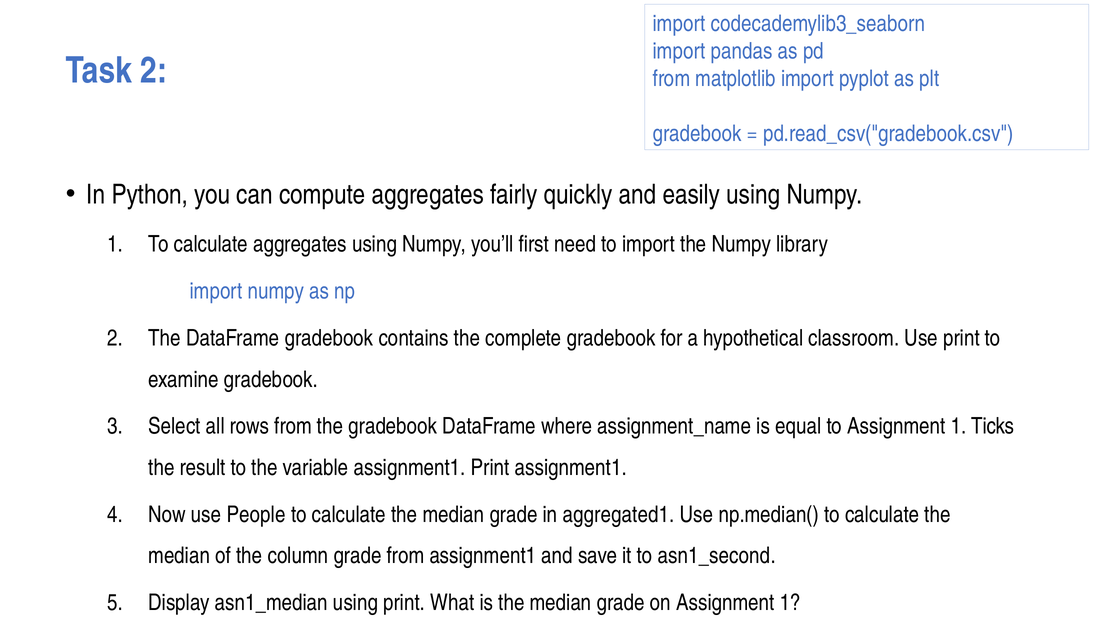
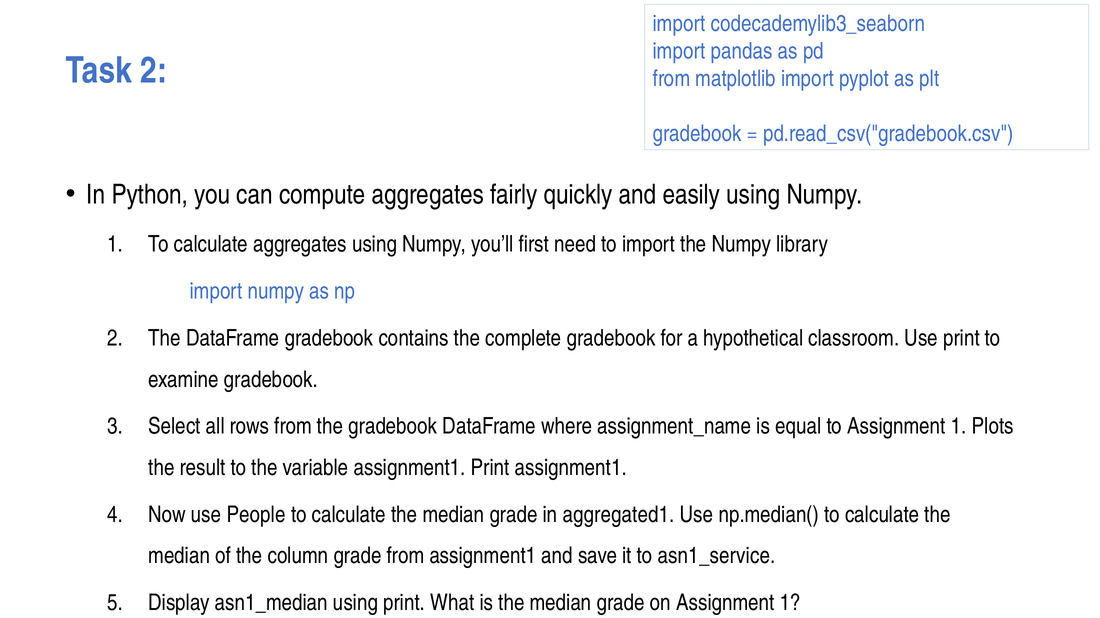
Ticks: Ticks -> Plots
asn1_second: asn1_second -> asn1_service
